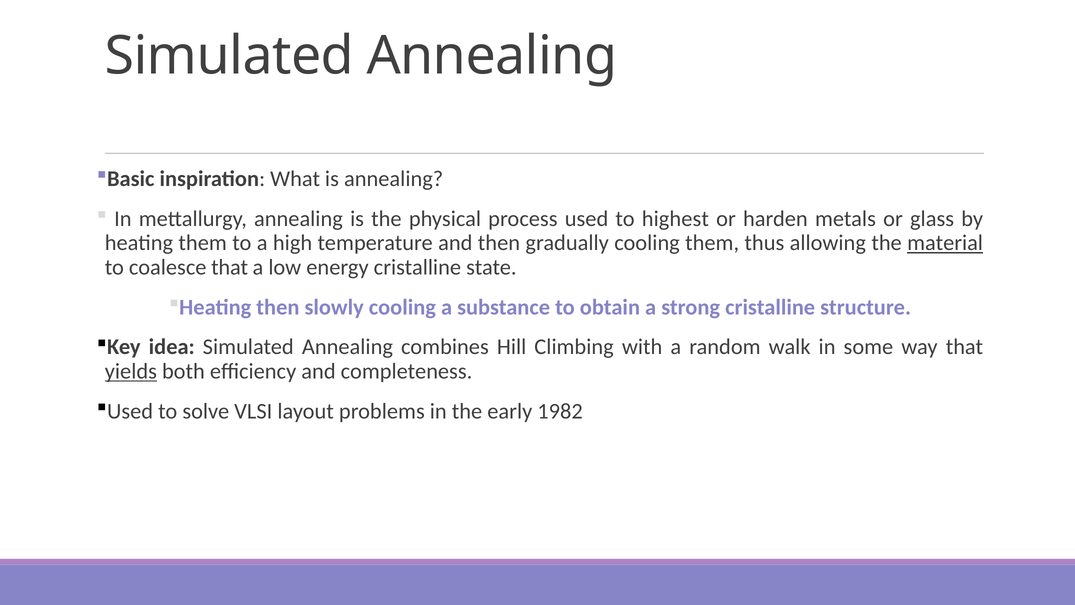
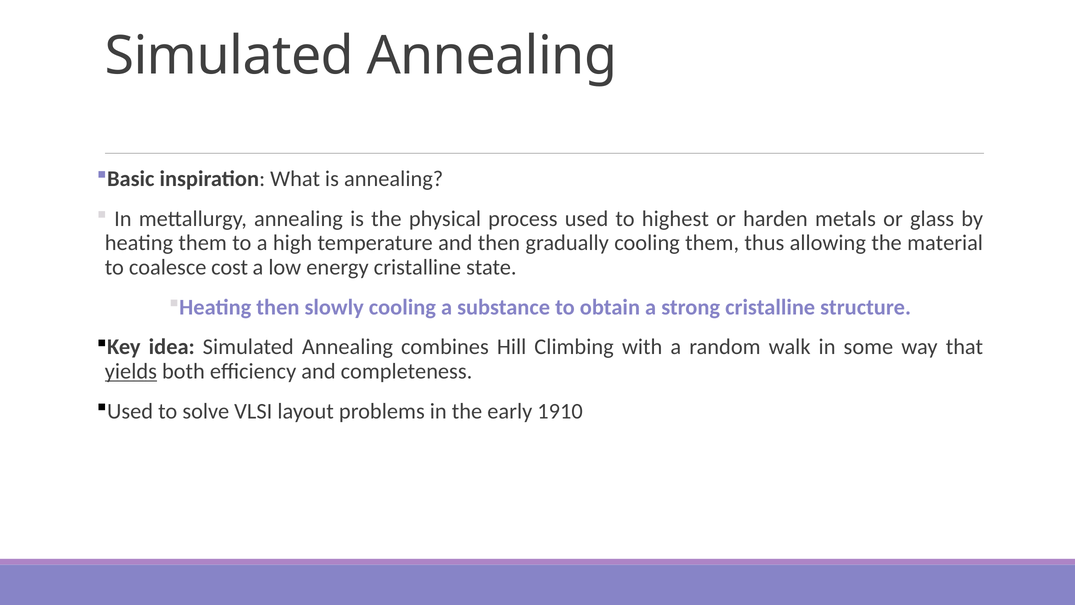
material underline: present -> none
coalesce that: that -> cost
1982: 1982 -> 1910
